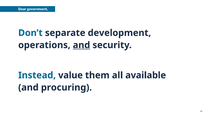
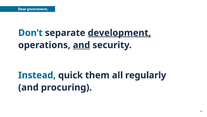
development underline: none -> present
value: value -> quick
available: available -> regularly
